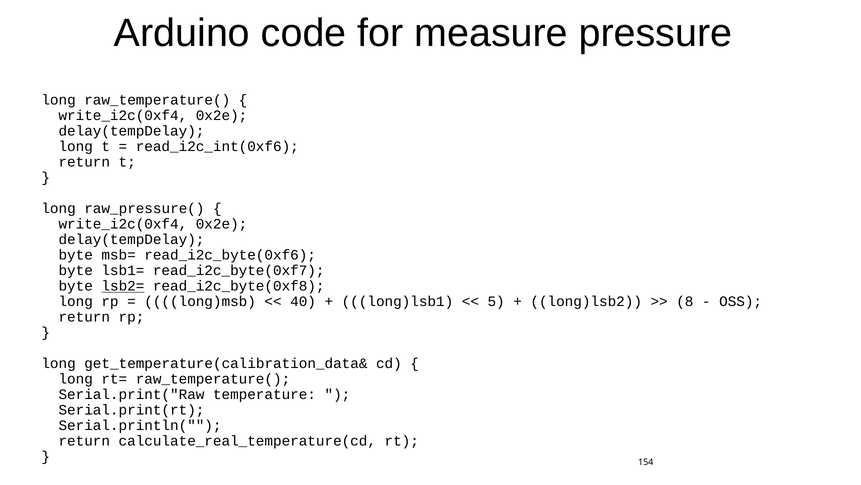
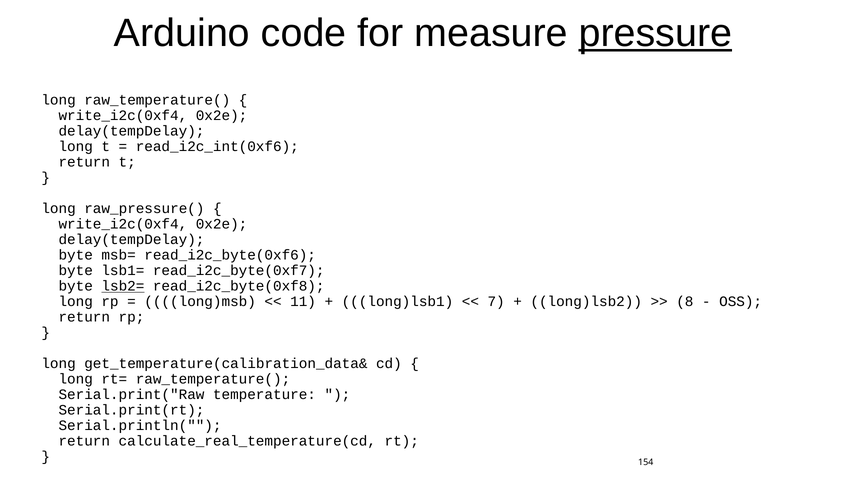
pressure underline: none -> present
40: 40 -> 11
5: 5 -> 7
